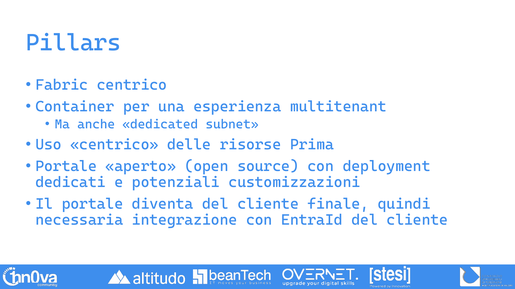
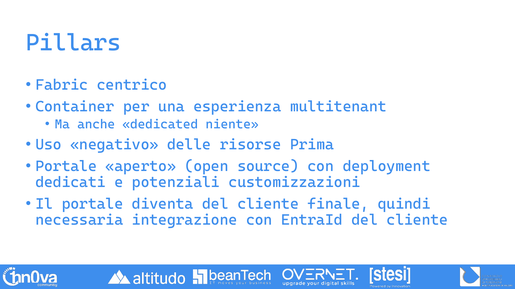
subnet: subnet -> niente
Uso centrico: centrico -> negativo
